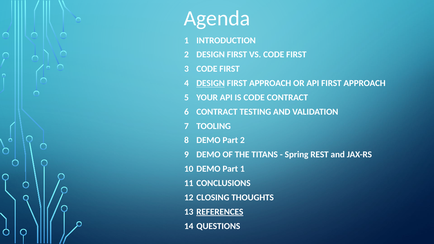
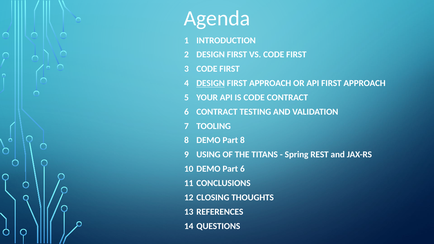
Part 2: 2 -> 8
DEMO at (208, 155): DEMO -> USING
Part 1: 1 -> 6
REFERENCES underline: present -> none
